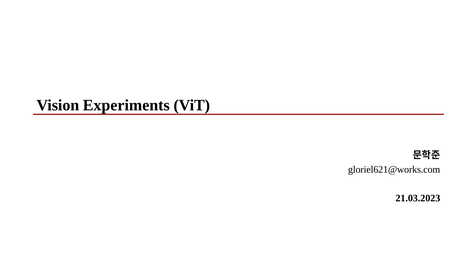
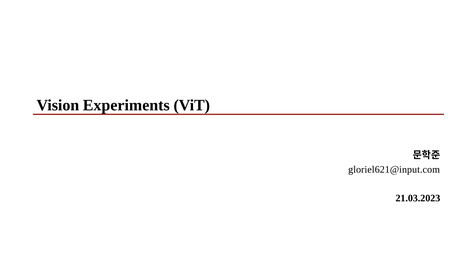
gloriel621@works.com: gloriel621@works.com -> gloriel621@input.com
